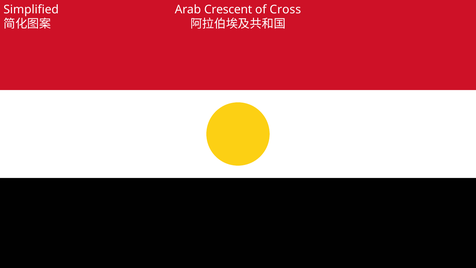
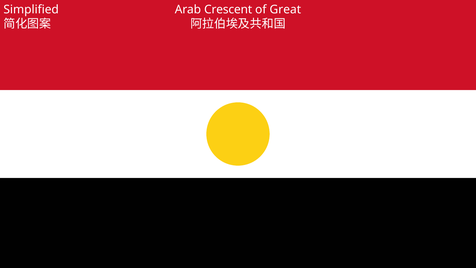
Cross: Cross -> Great
